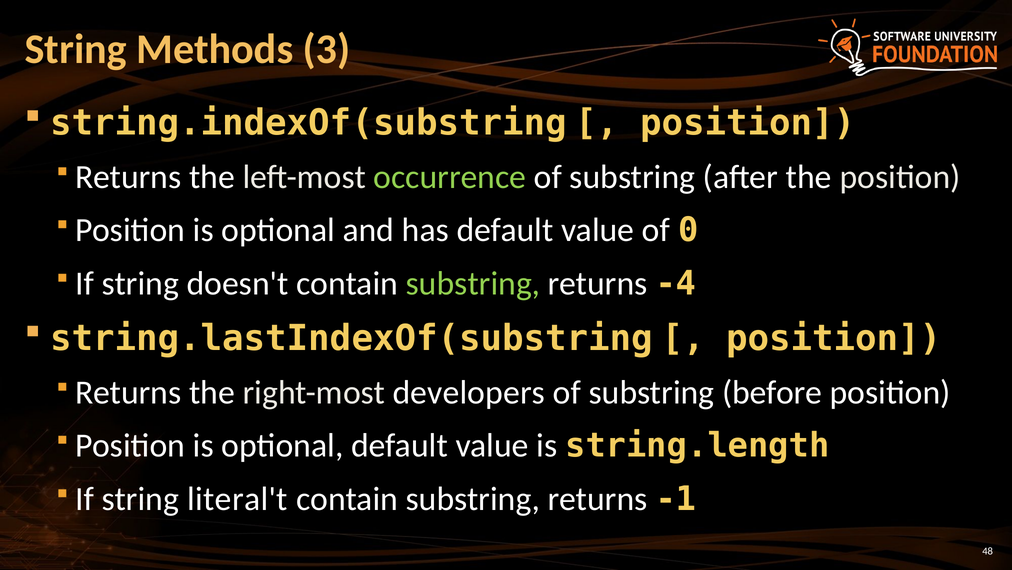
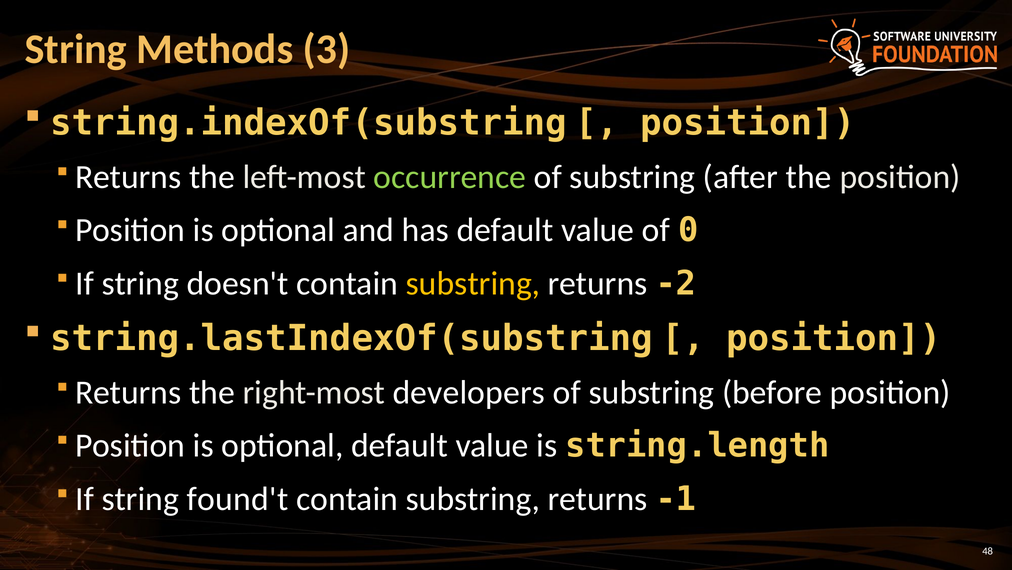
substring at (473, 283) colour: light green -> yellow
-4: -4 -> -2
literal't: literal't -> found't
